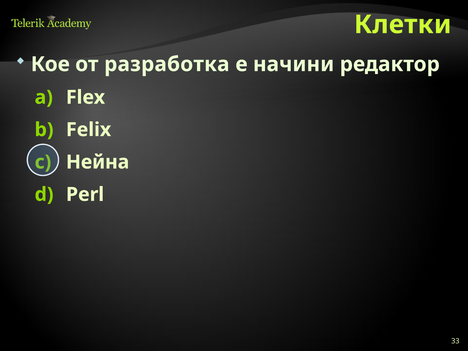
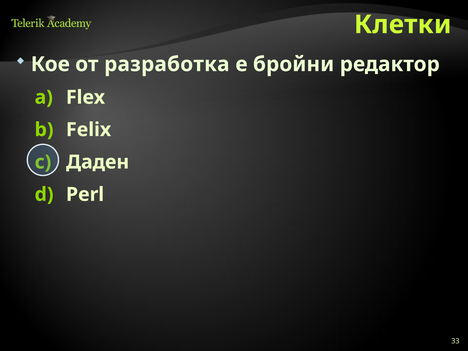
начини: начини -> бройни
Нейна: Нейна -> Даден
